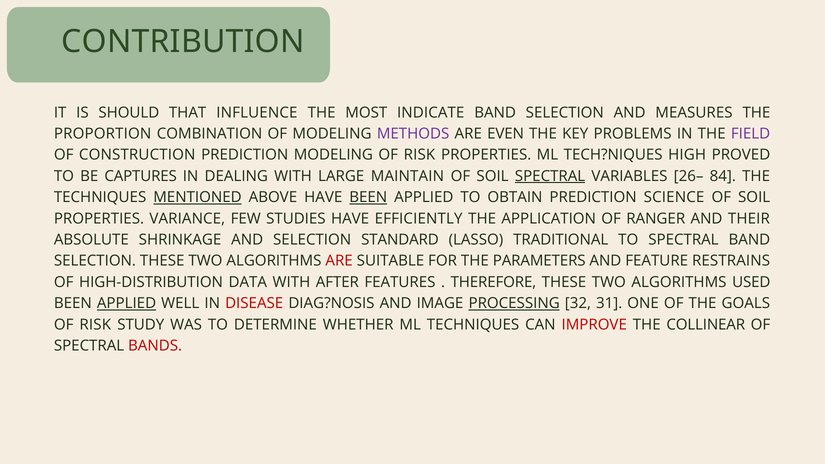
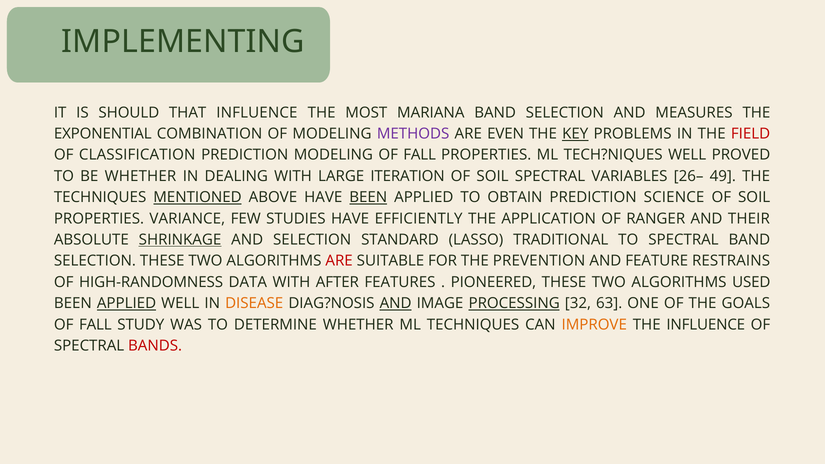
CONTRIBUTION: CONTRIBUTION -> IMPLEMENTING
INDICATE: INDICATE -> MARIANA
PROPORTION: PROPORTION -> EXPONENTIAL
KEY underline: none -> present
FIELD colour: purple -> red
CONSTRUCTION: CONSTRUCTION -> CLASSIFICATION
MODELING OF RISK: RISK -> FALL
TECH?NIQUES HIGH: HIGH -> WELL
BE CAPTURES: CAPTURES -> WHETHER
MAINTAIN: MAINTAIN -> ITERATION
SPECTRAL at (550, 176) underline: present -> none
84: 84 -> 49
SHRINKAGE underline: none -> present
PARAMETERS: PARAMETERS -> PREVENTION
HIGH-DISTRIBUTION: HIGH-DISTRIBUTION -> HIGH-RANDOMNESS
THEREFORE: THEREFORE -> PIONEERED
DISEASE colour: red -> orange
AND at (396, 303) underline: none -> present
31: 31 -> 63
RISK at (95, 325): RISK -> FALL
IMPROVE colour: red -> orange
THE COLLINEAR: COLLINEAR -> INFLUENCE
